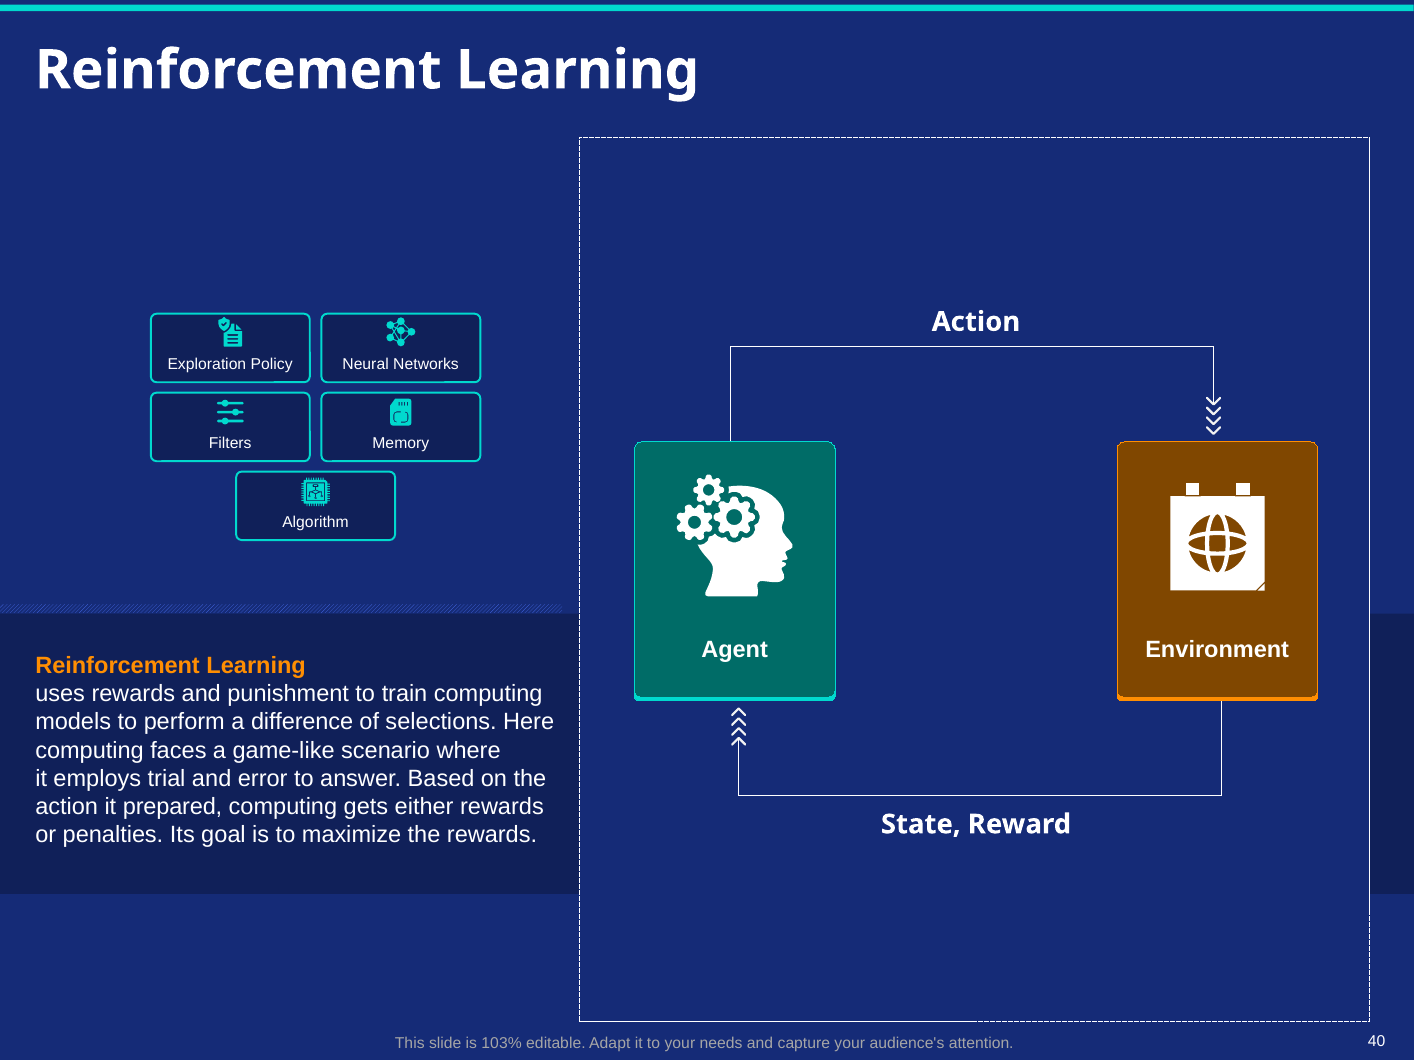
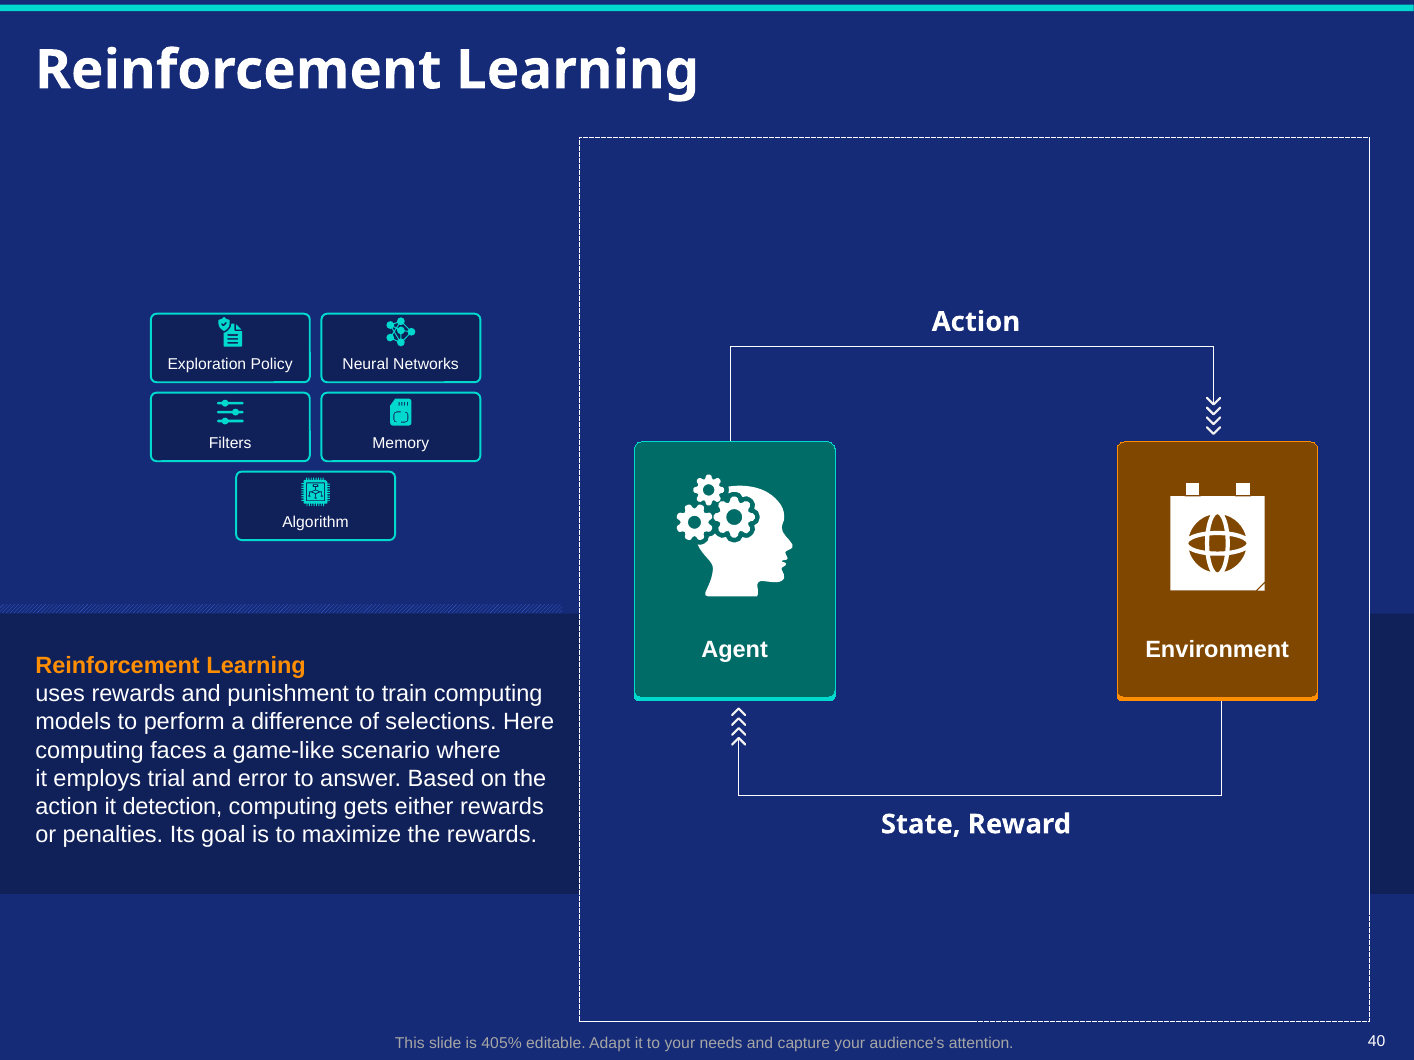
prepared: prepared -> detection
103%: 103% -> 405%
